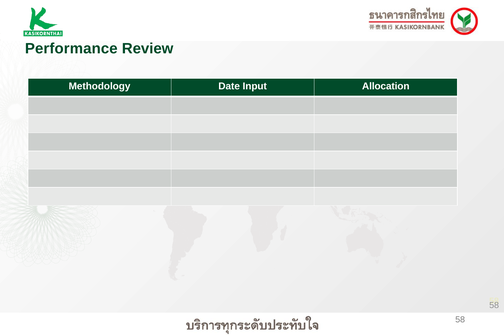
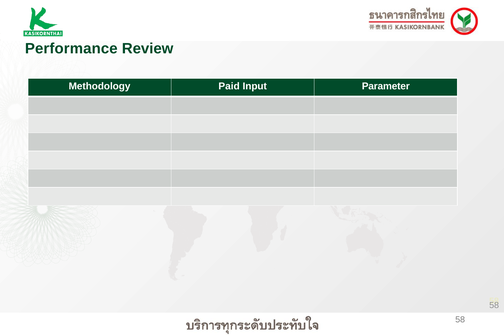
Date: Date -> Paid
Allocation: Allocation -> Parameter
